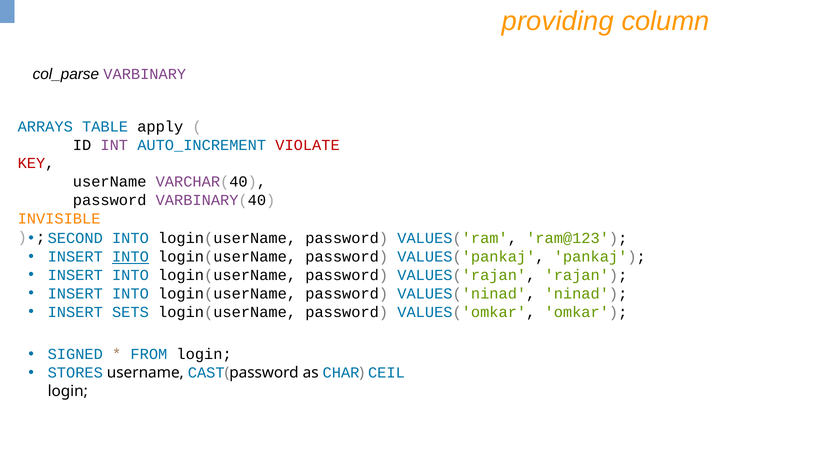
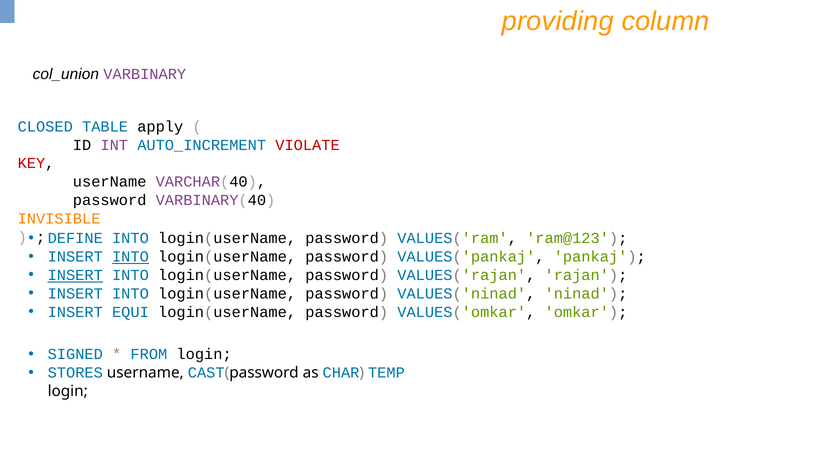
col_parse: col_parse -> col_union
ARRAYS: ARRAYS -> CLOSED
SECOND: SECOND -> DEFINE
INSERT at (75, 275) underline: none -> present
SETS: SETS -> EQUI
CEIL: CEIL -> TEMP
